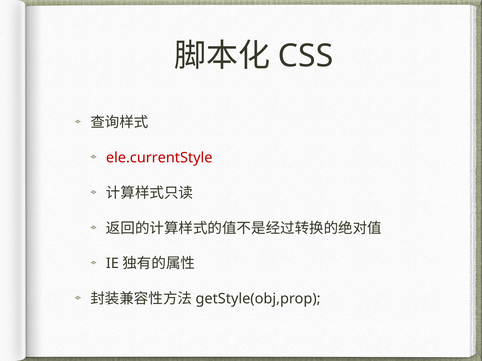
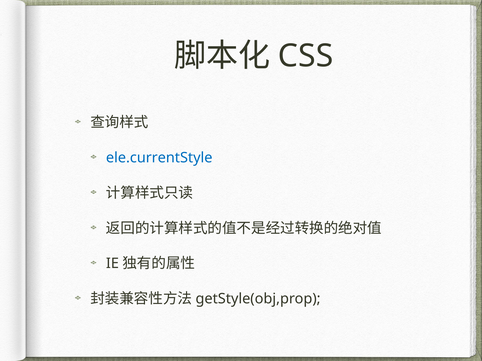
ele.currentStyle colour: red -> blue
